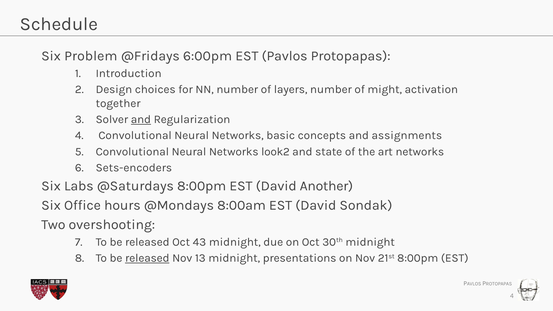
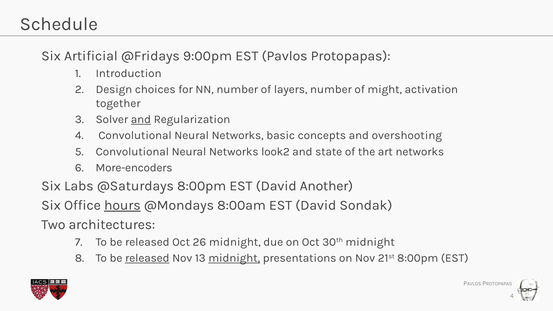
Problem: Problem -> Artificial
6:00pm: 6:00pm -> 9:00pm
assignments: assignments -> overshooting
Sets-encoders: Sets-encoders -> More-encoders
hours underline: none -> present
overshooting: overshooting -> architectures
43: 43 -> 26
midnight at (234, 258) underline: none -> present
